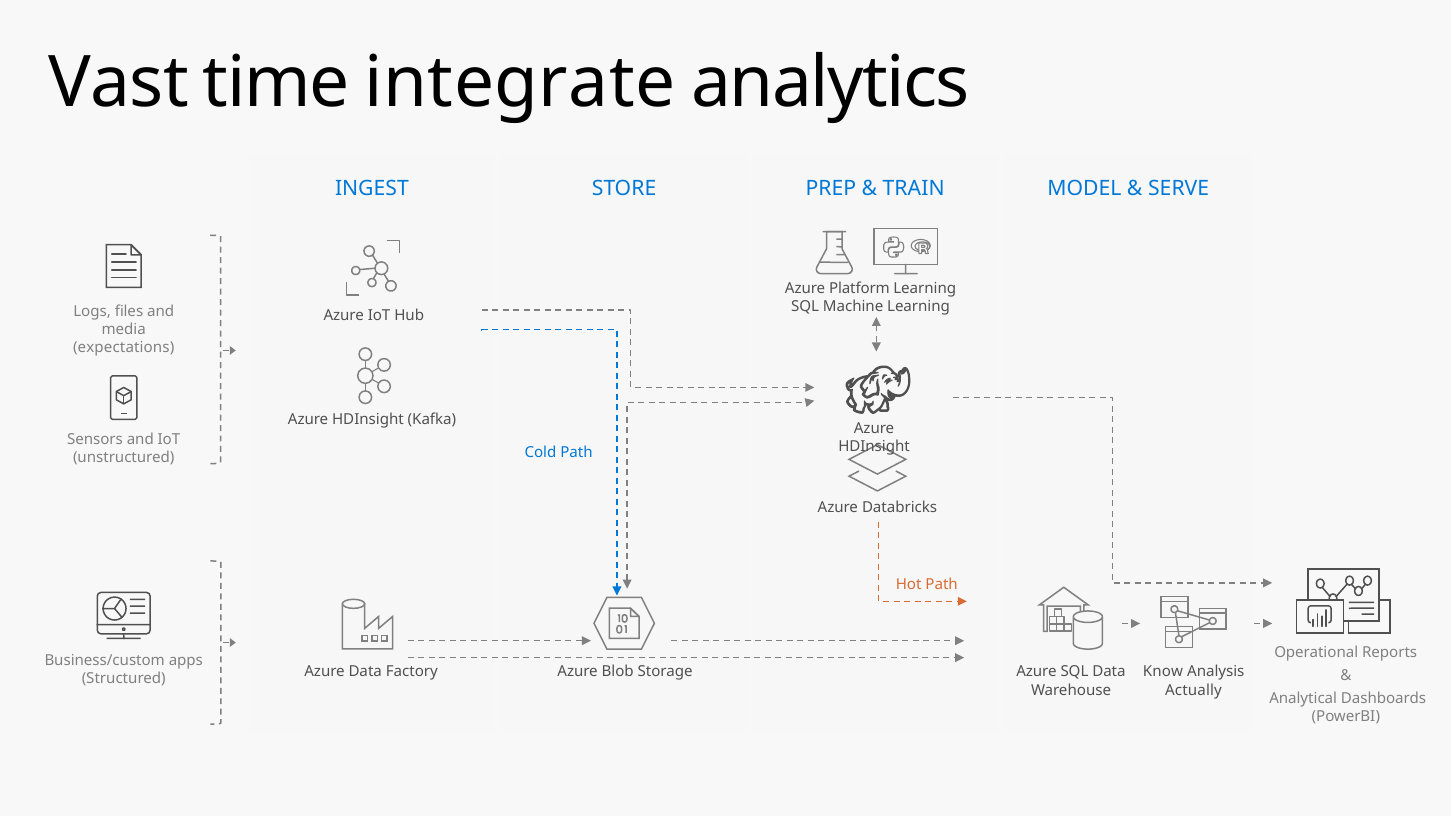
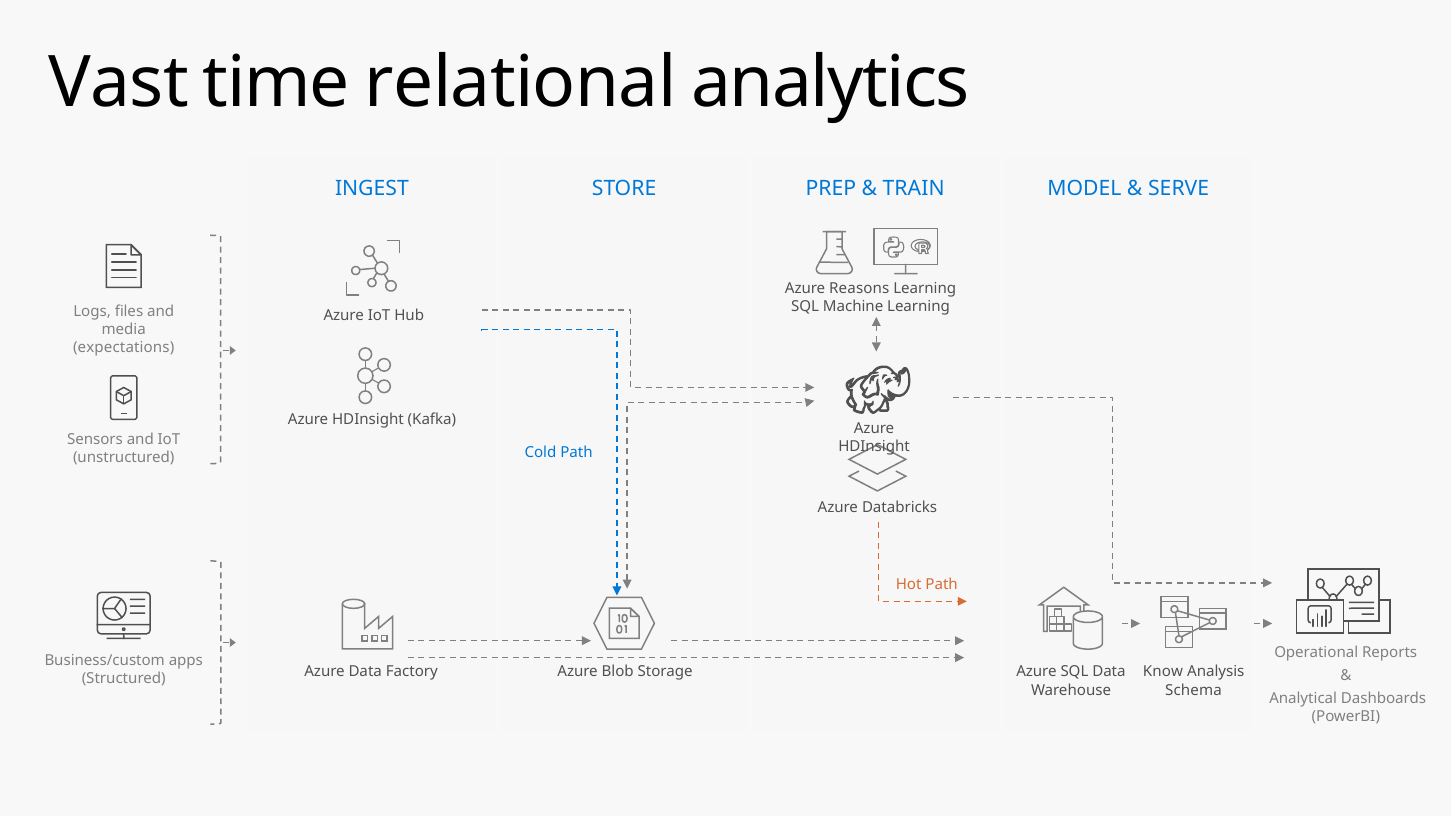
integrate: integrate -> relational
Platform: Platform -> Reasons
Actually: Actually -> Schema
